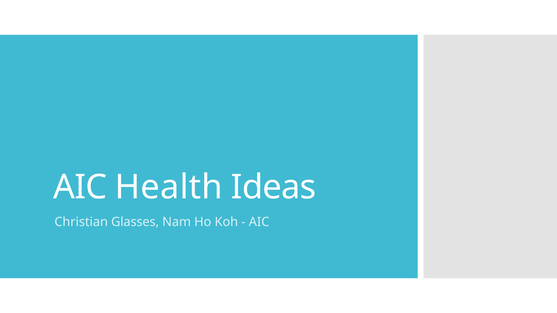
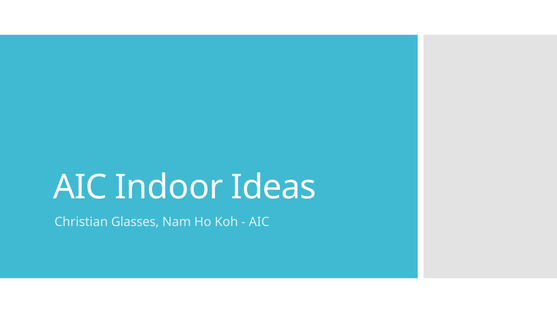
Health: Health -> Indoor
